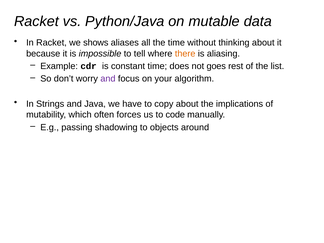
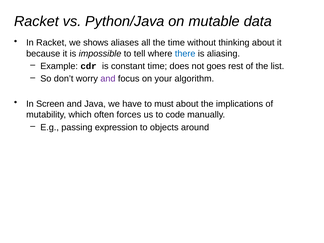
there colour: orange -> blue
Strings: Strings -> Screen
copy: copy -> must
shadowing: shadowing -> expression
